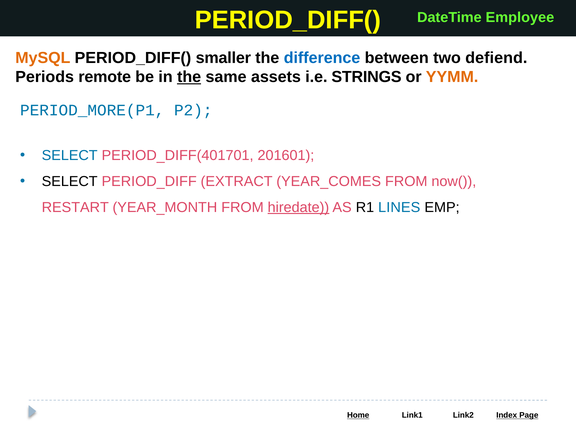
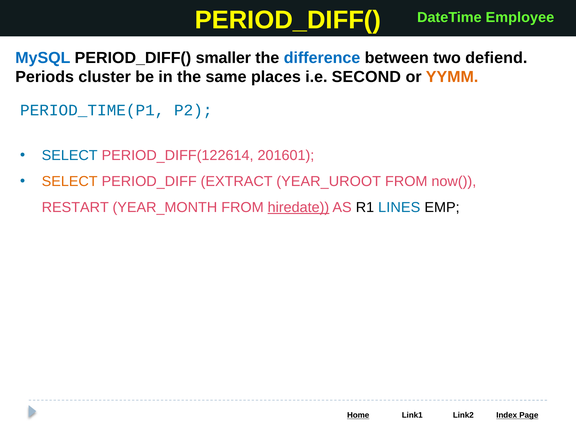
MySQL colour: orange -> blue
remote: remote -> cluster
the at (189, 77) underline: present -> none
assets: assets -> places
STRINGS: STRINGS -> SECOND
PERIOD_MORE(P1: PERIOD_MORE(P1 -> PERIOD_TIME(P1
PERIOD_DIFF(401701: PERIOD_DIFF(401701 -> PERIOD_DIFF(122614
SELECT at (70, 181) colour: black -> orange
YEAR_COMES: YEAR_COMES -> YEAR_UROOT
